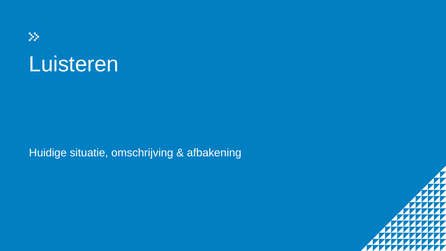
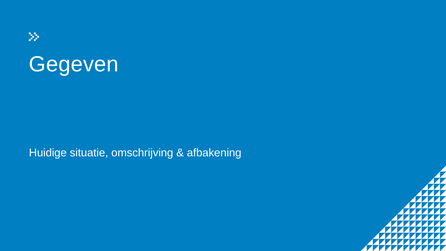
Luisteren: Luisteren -> Gegeven
